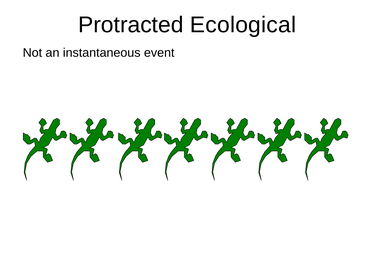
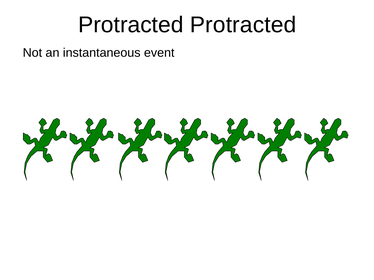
Protracted Ecological: Ecological -> Protracted
